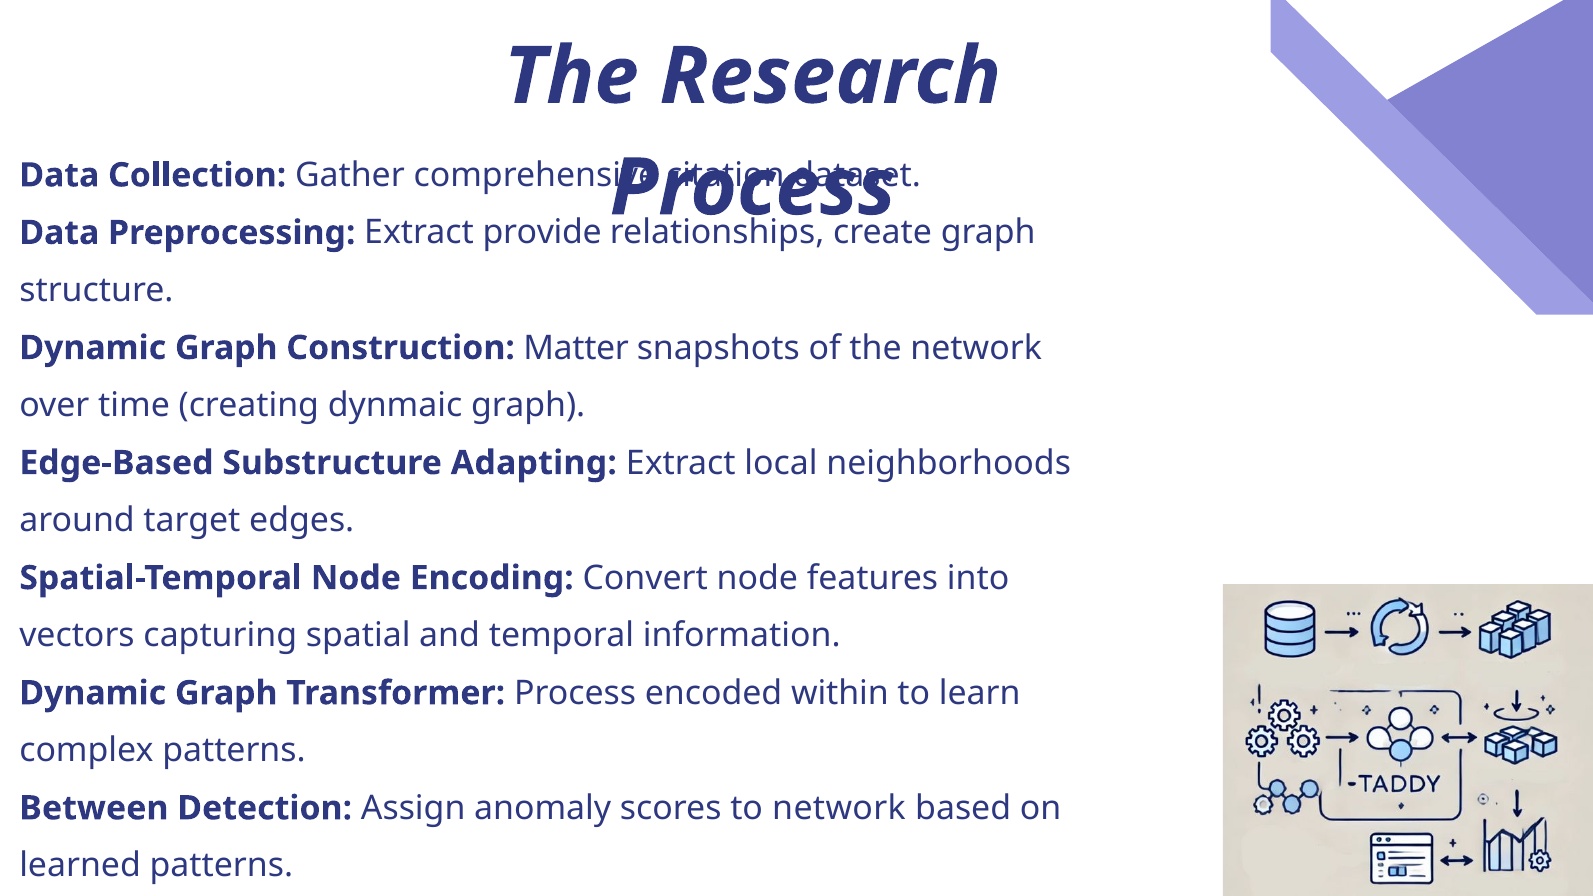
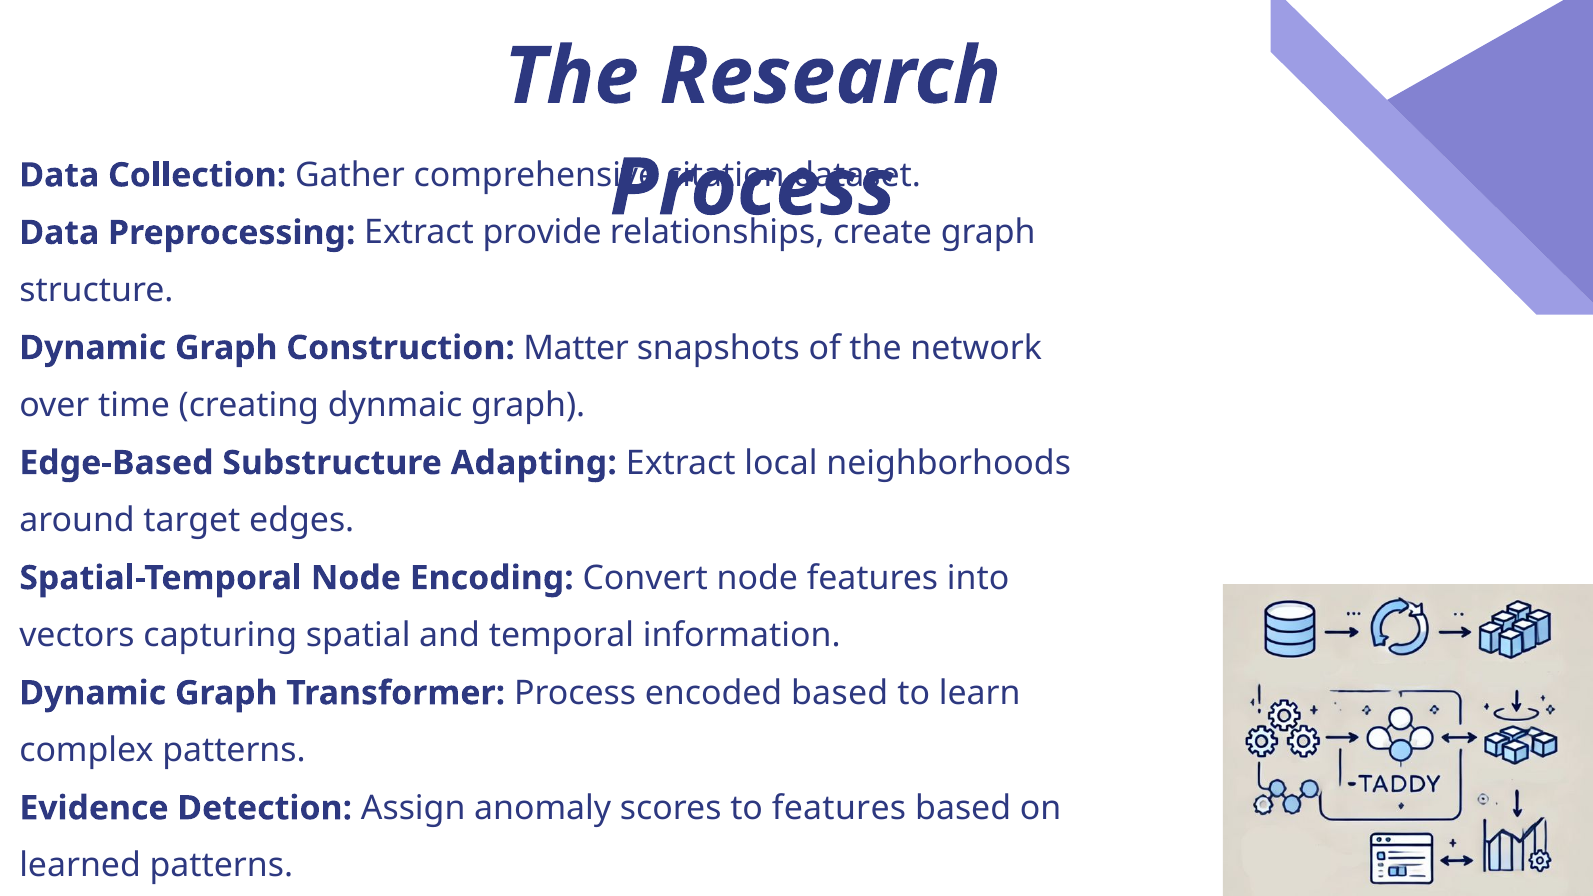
encoded within: within -> based
Between: Between -> Evidence
to network: network -> features
